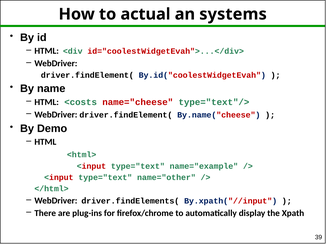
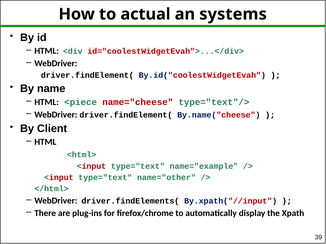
<costs: <costs -> <piece
Demo: Demo -> Client
